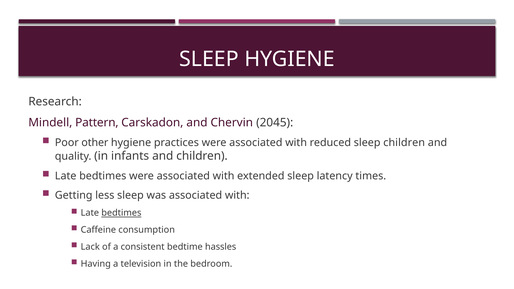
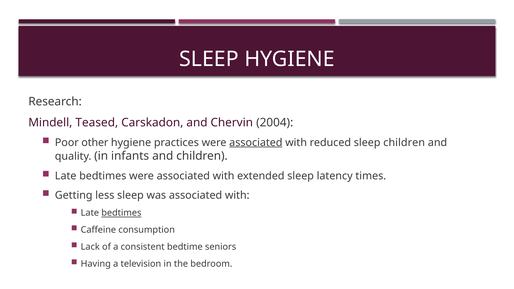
Pattern: Pattern -> Teased
2045: 2045 -> 2004
associated at (256, 143) underline: none -> present
hassles: hassles -> seniors
